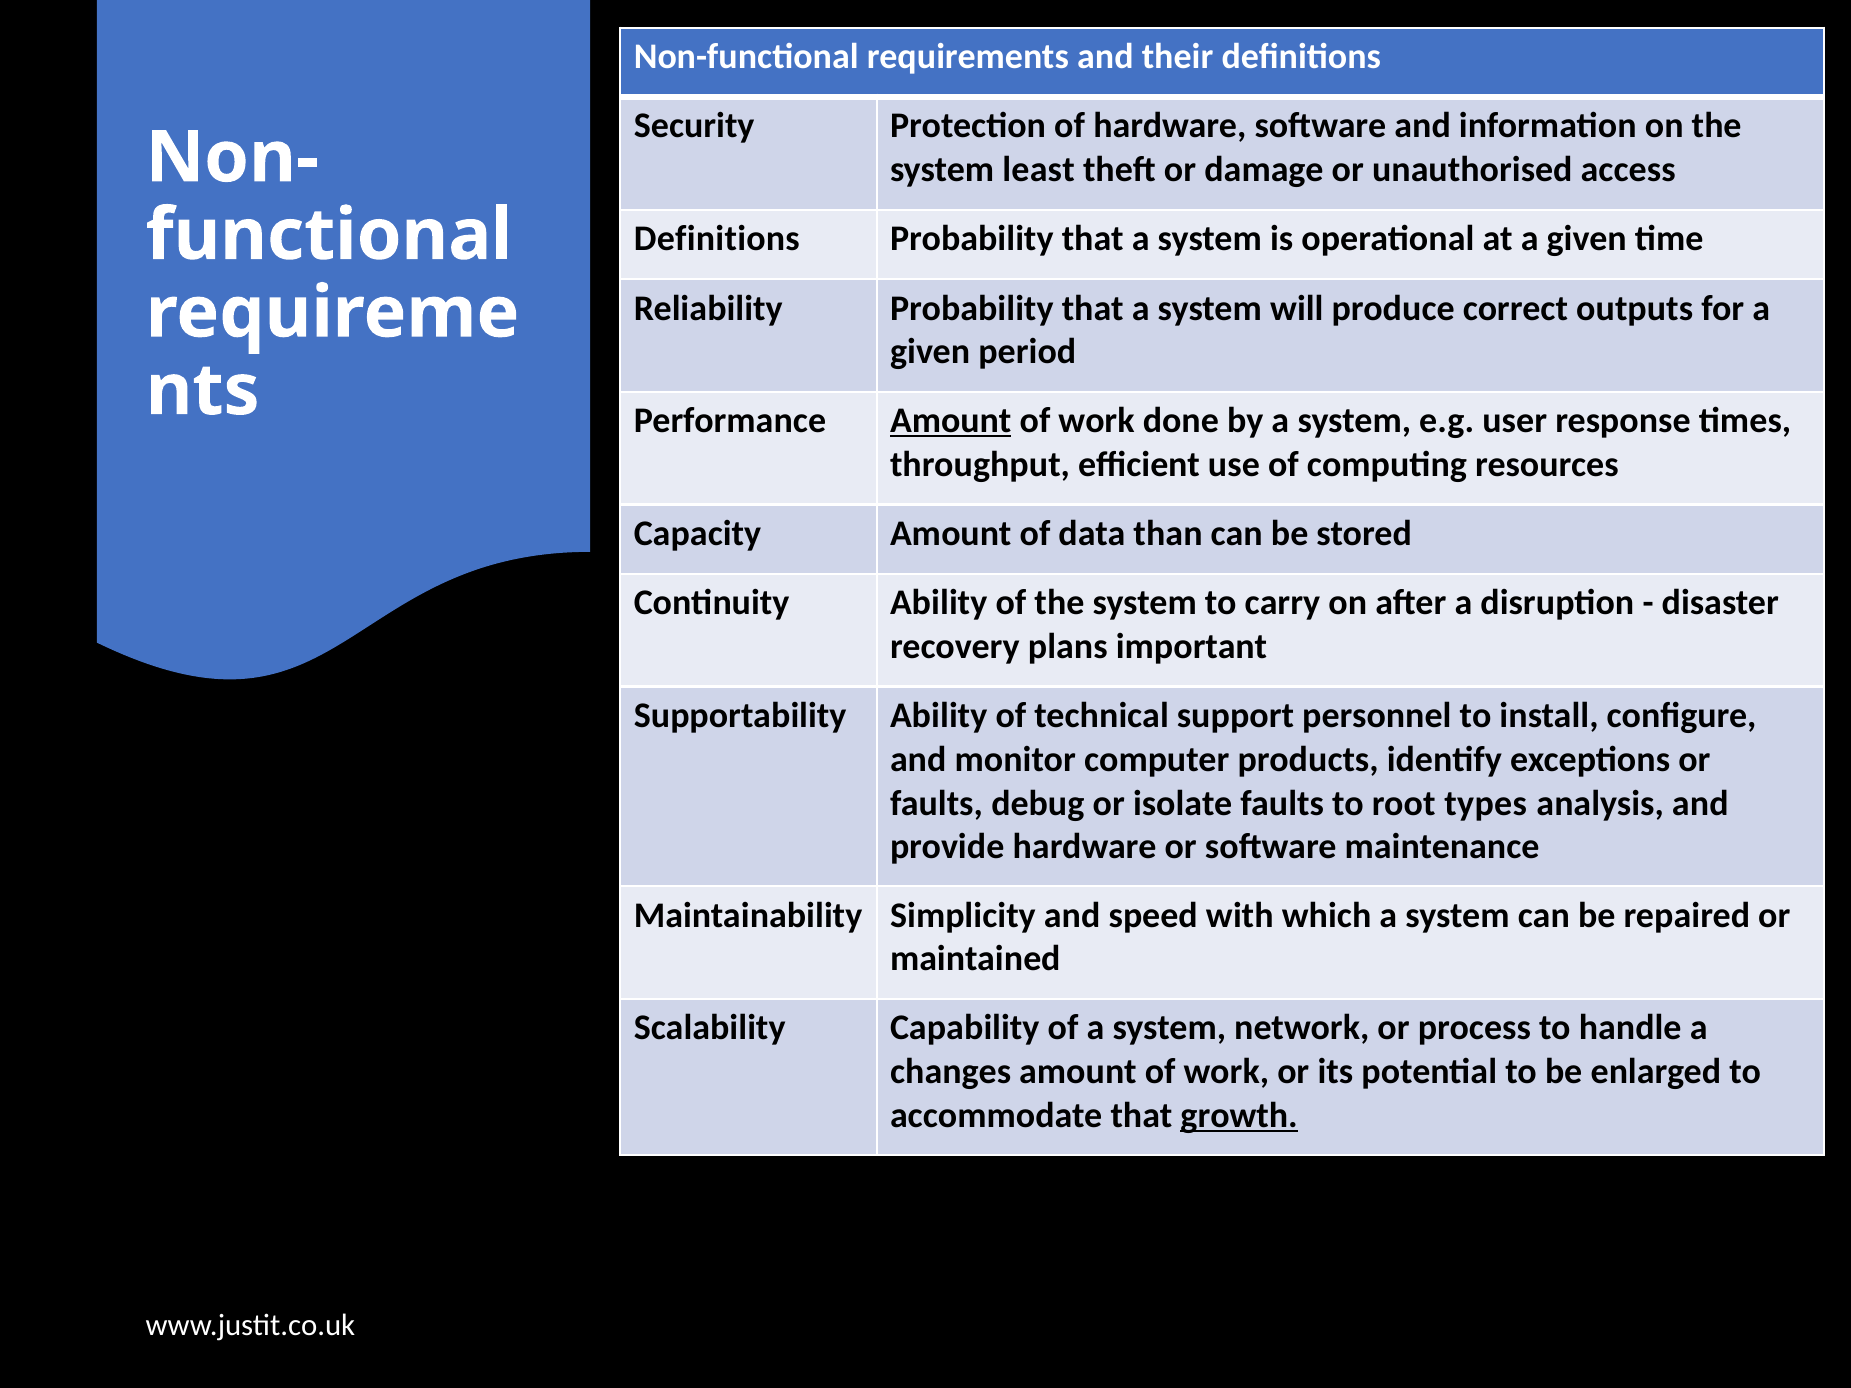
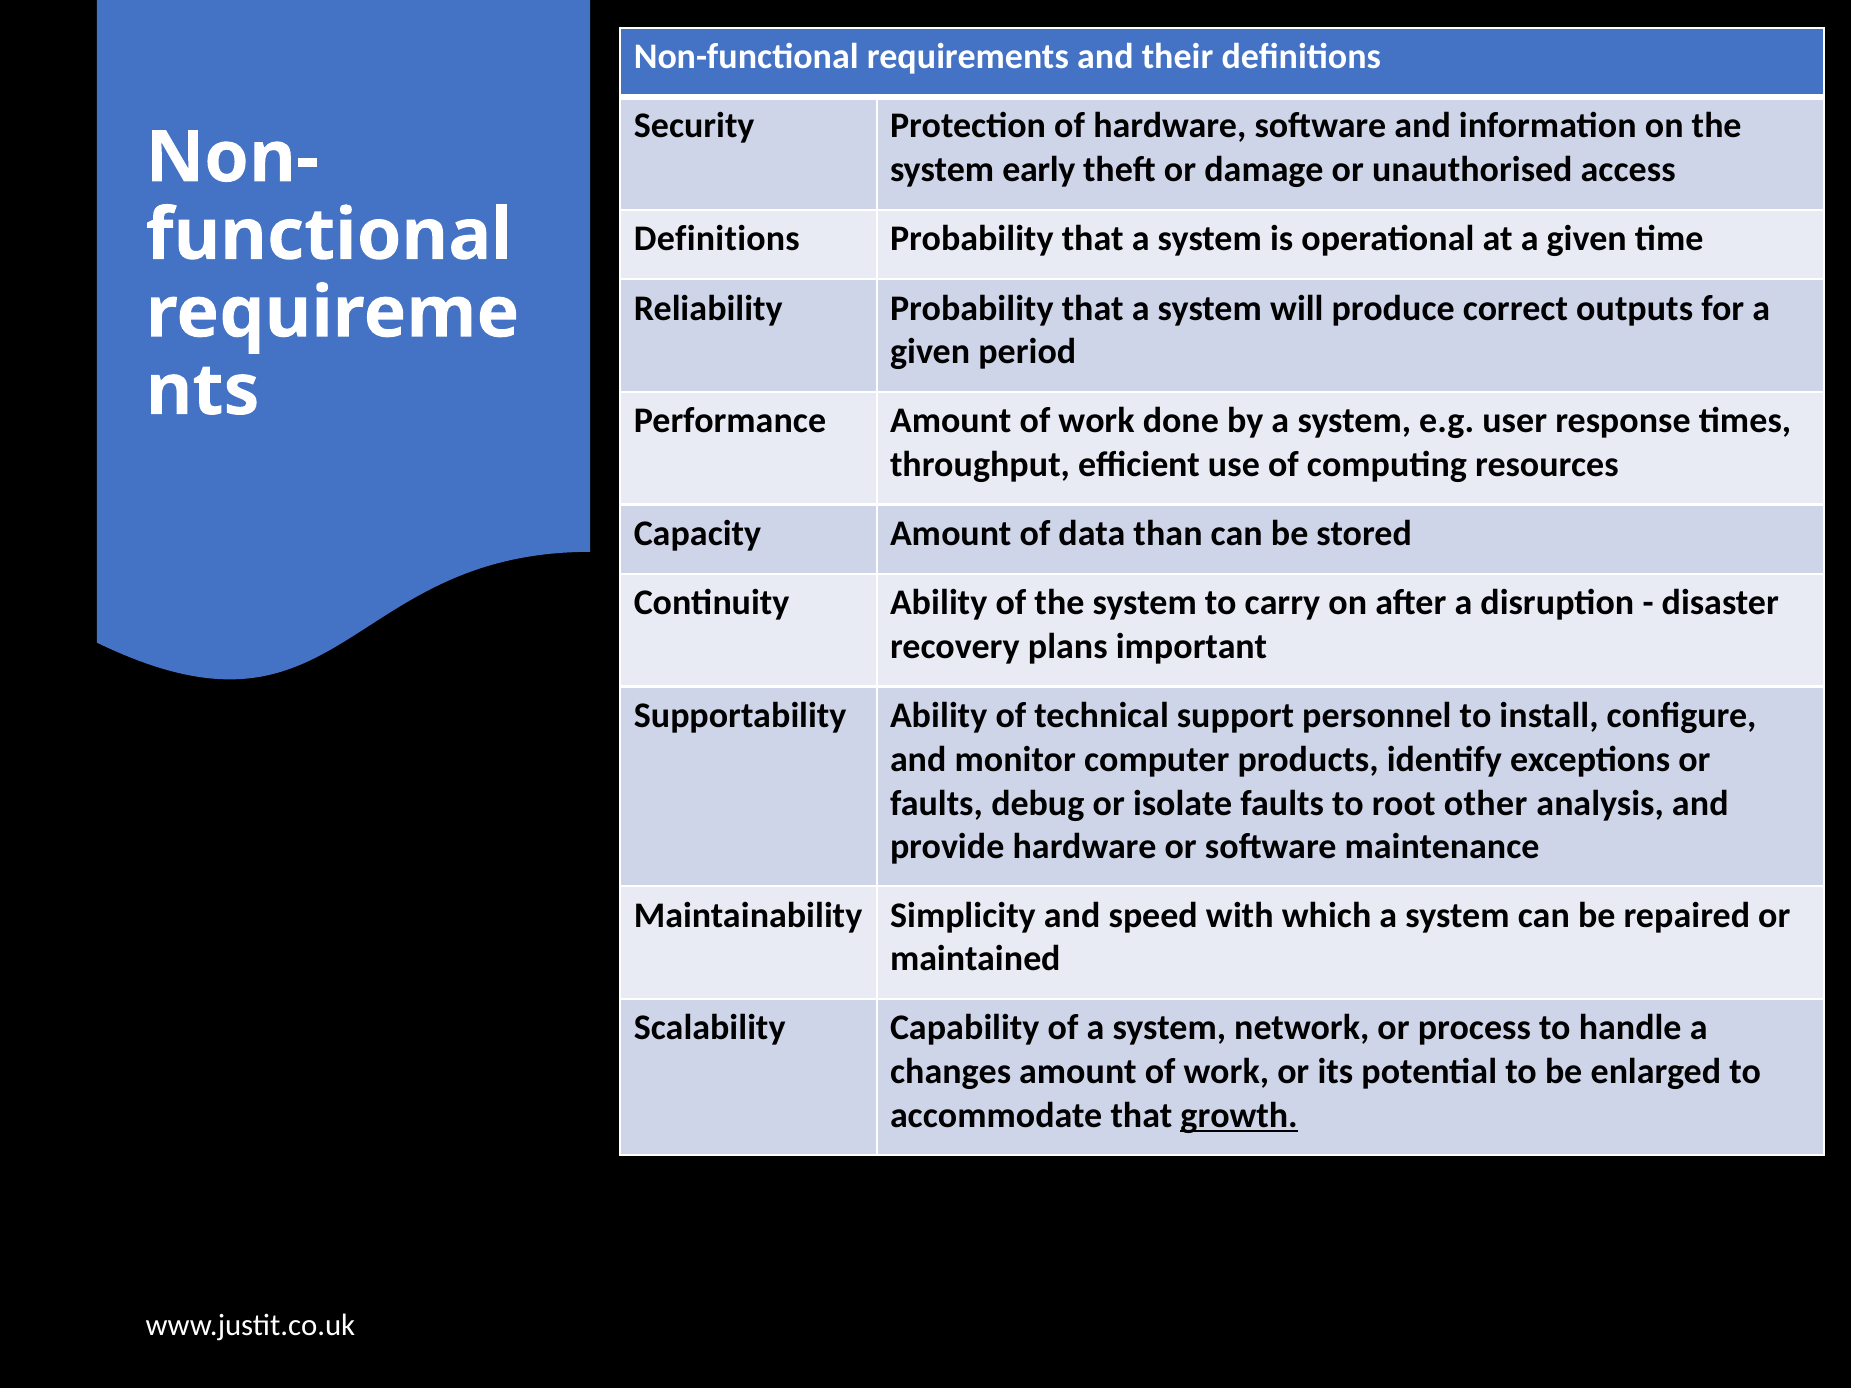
least: least -> early
Amount at (951, 421) underline: present -> none
types: types -> other
